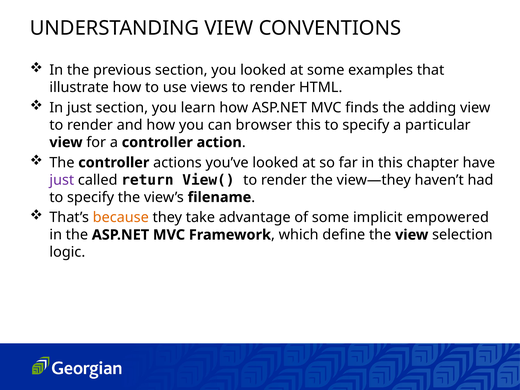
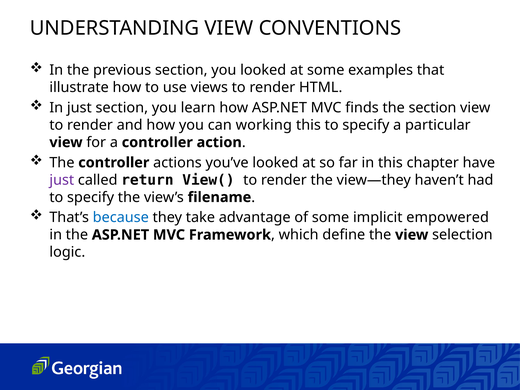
the adding: adding -> section
browser: browser -> working
because colour: orange -> blue
